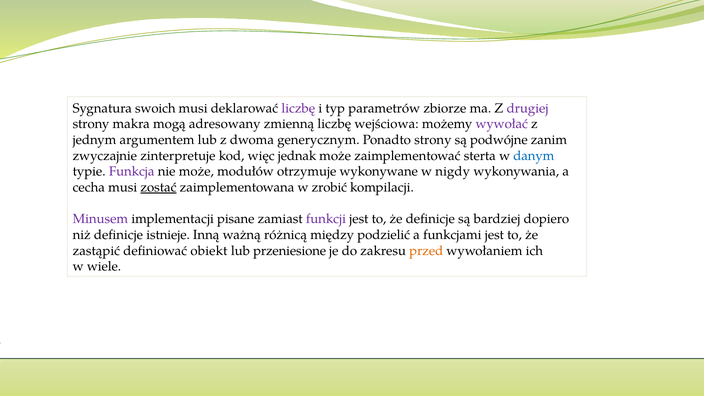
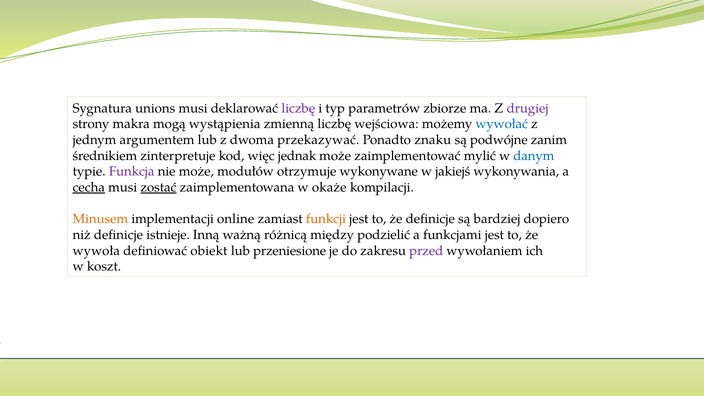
swoich: swoich -> unions
adresowany: adresowany -> wystąpienia
wywołać colour: purple -> blue
generycznym: generycznym -> przekazywać
Ponadto strony: strony -> znaku
zwyczajnie: zwyczajnie -> średnikiem
sterta: sterta -> mylić
nigdy: nigdy -> jakiejś
cecha underline: none -> present
zrobić: zrobić -> okaże
Minusem colour: purple -> orange
pisane: pisane -> online
funkcji colour: purple -> orange
zastąpić: zastąpić -> wywoła
przed colour: orange -> purple
wiele: wiele -> koszt
